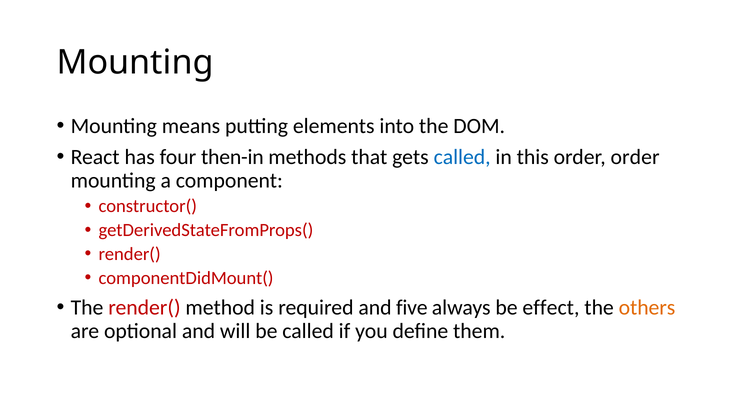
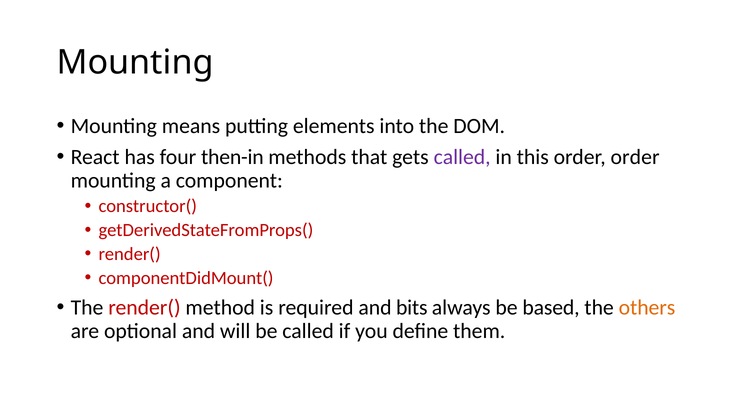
called at (462, 157) colour: blue -> purple
five: five -> bits
effect: effect -> based
